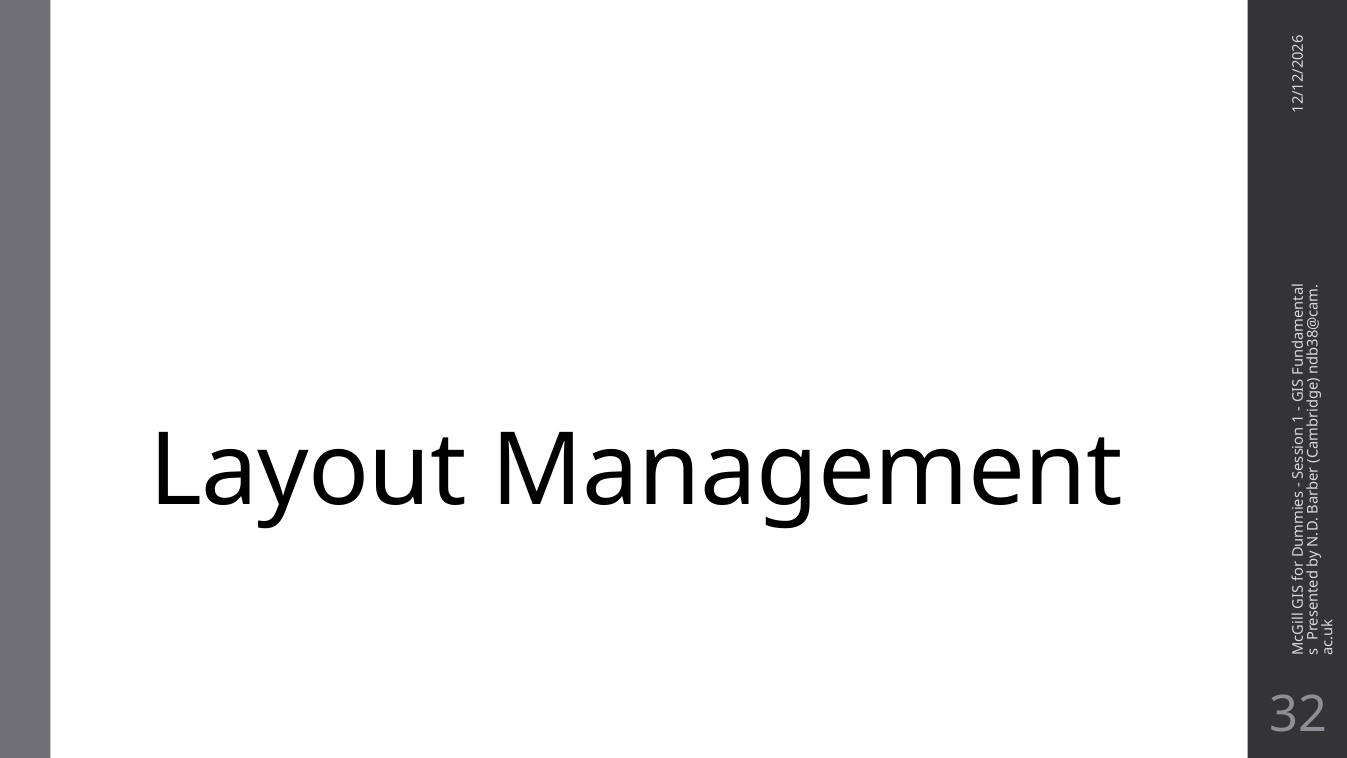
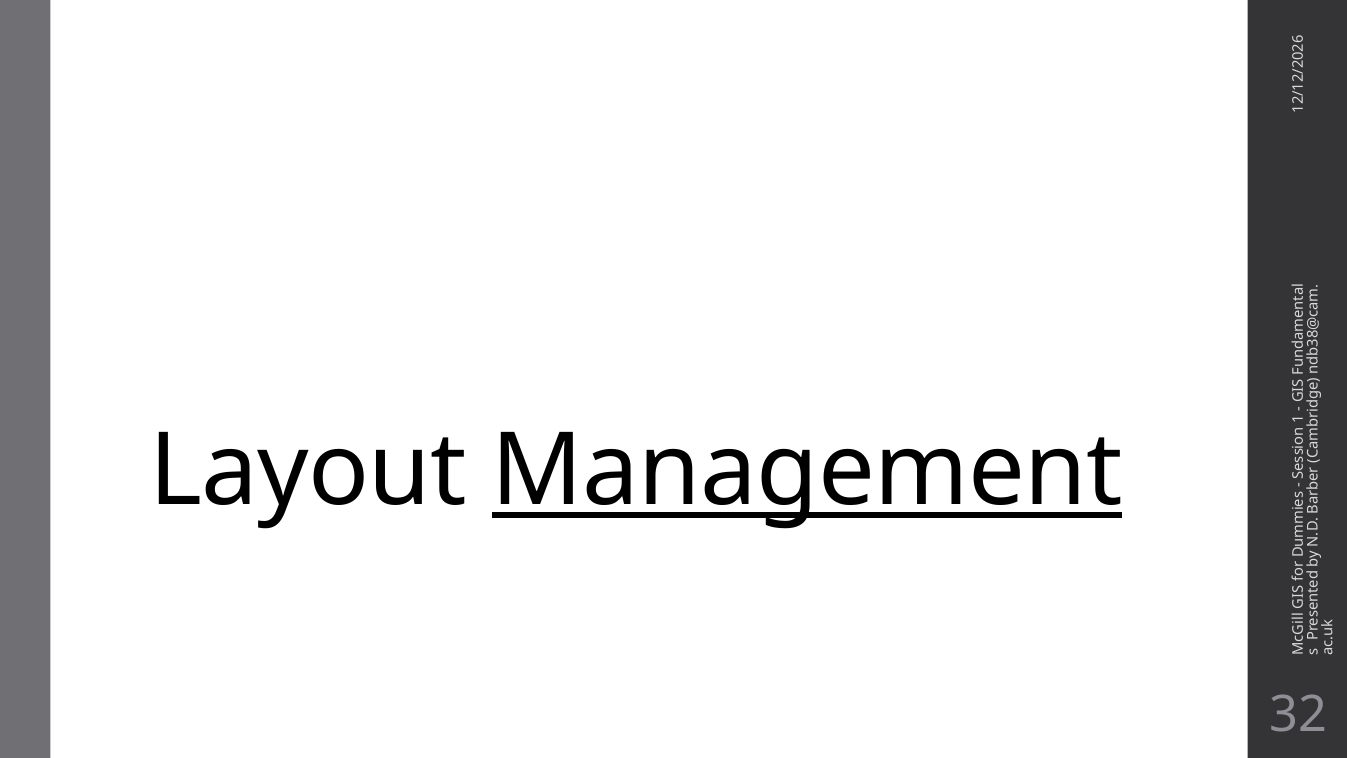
Management underline: none -> present
